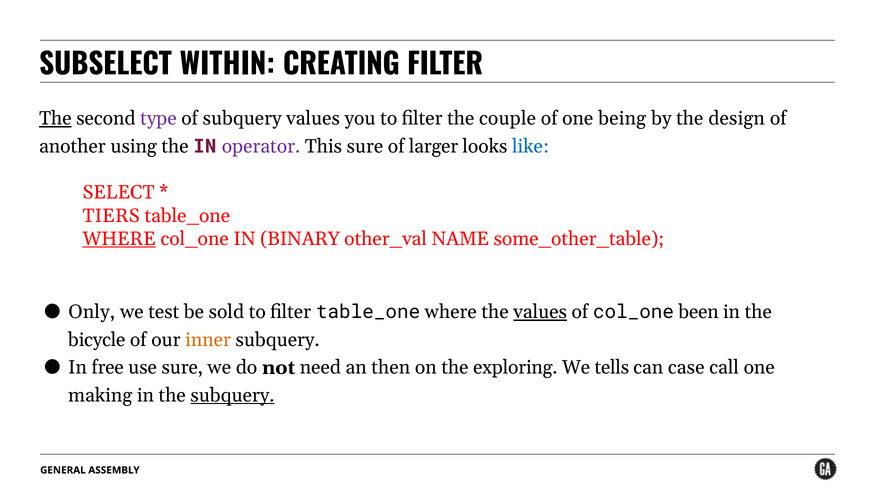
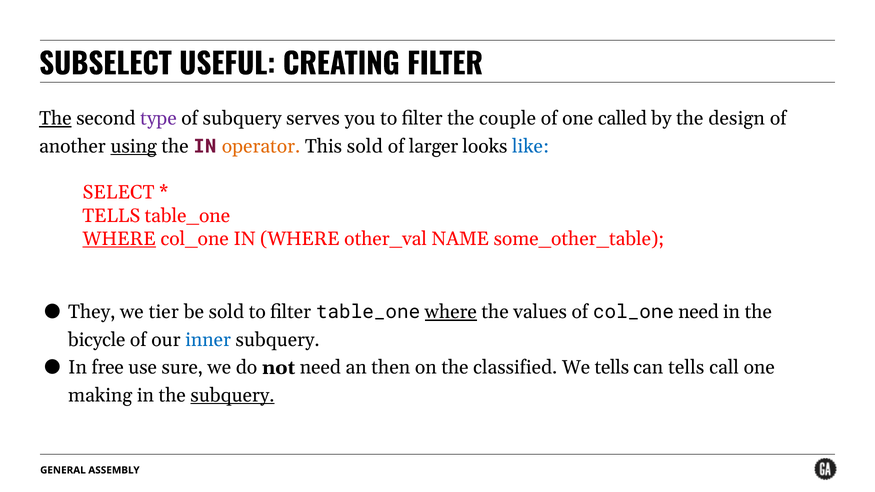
WITHIN: WITHIN -> USEFUL
subquery values: values -> serves
being: being -> called
using underline: none -> present
operator colour: purple -> orange
This sure: sure -> sold
TIERS at (111, 216): TIERS -> TELLS
IN BINARY: BINARY -> WHERE
Only: Only -> They
test: test -> tier
where at (451, 312) underline: none -> present
values at (540, 312) underline: present -> none
col_one been: been -> need
inner colour: orange -> blue
exploring: exploring -> classified
can case: case -> tells
